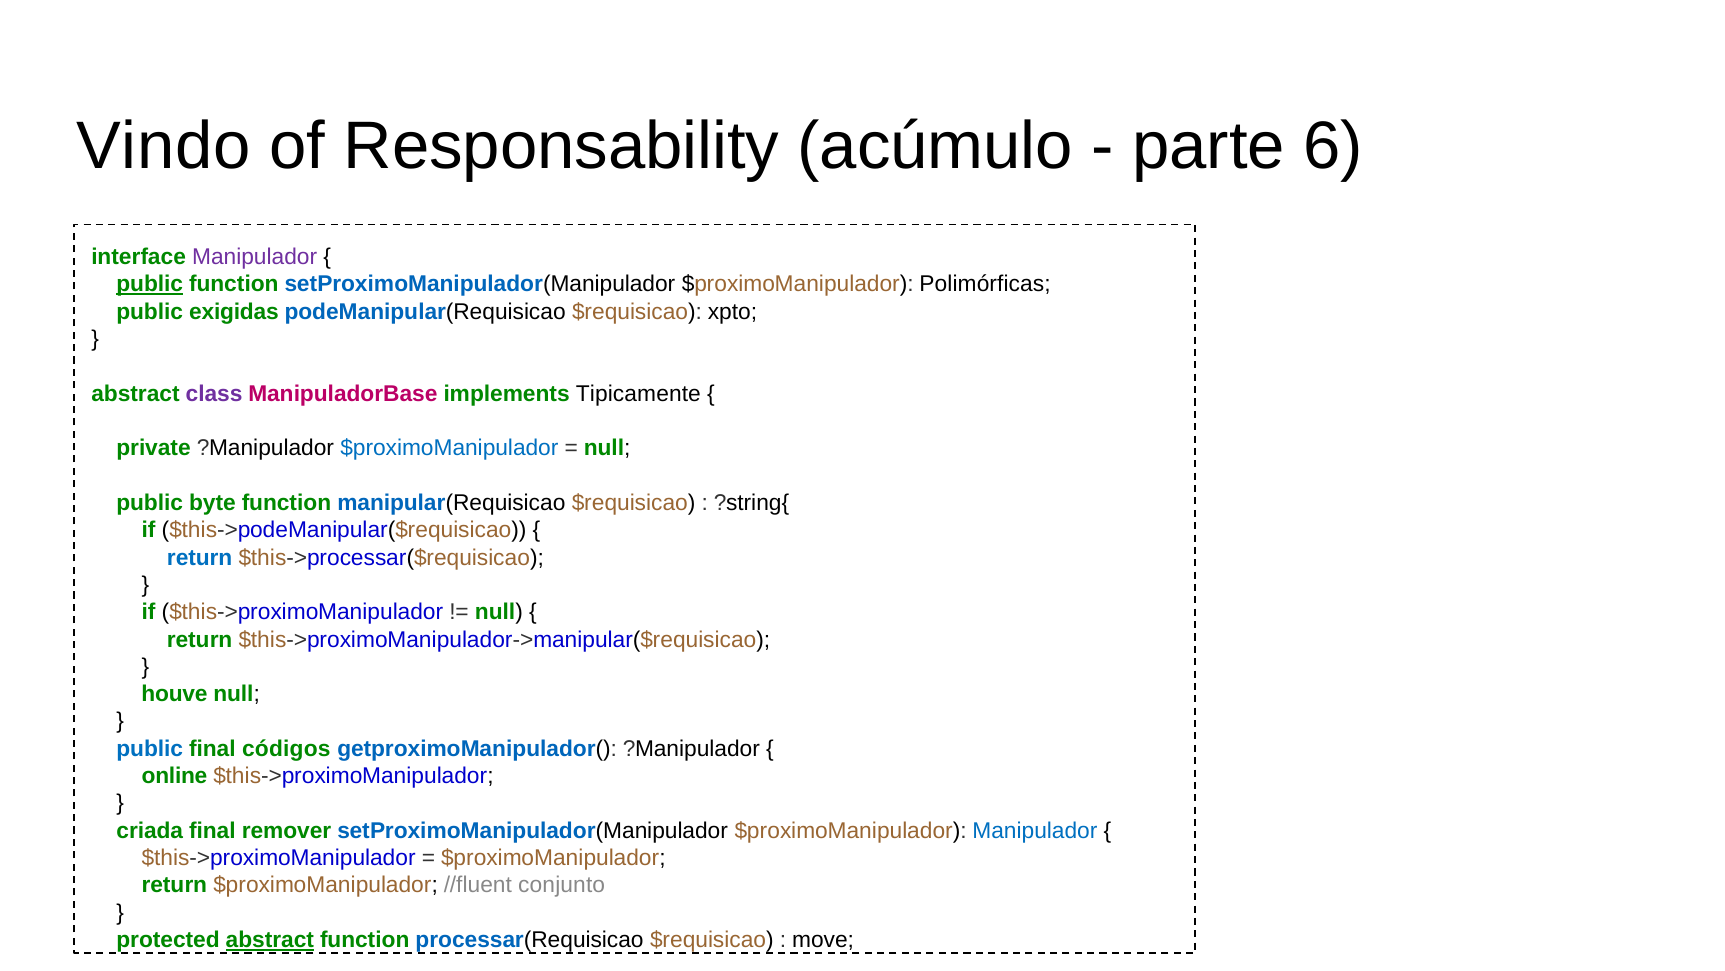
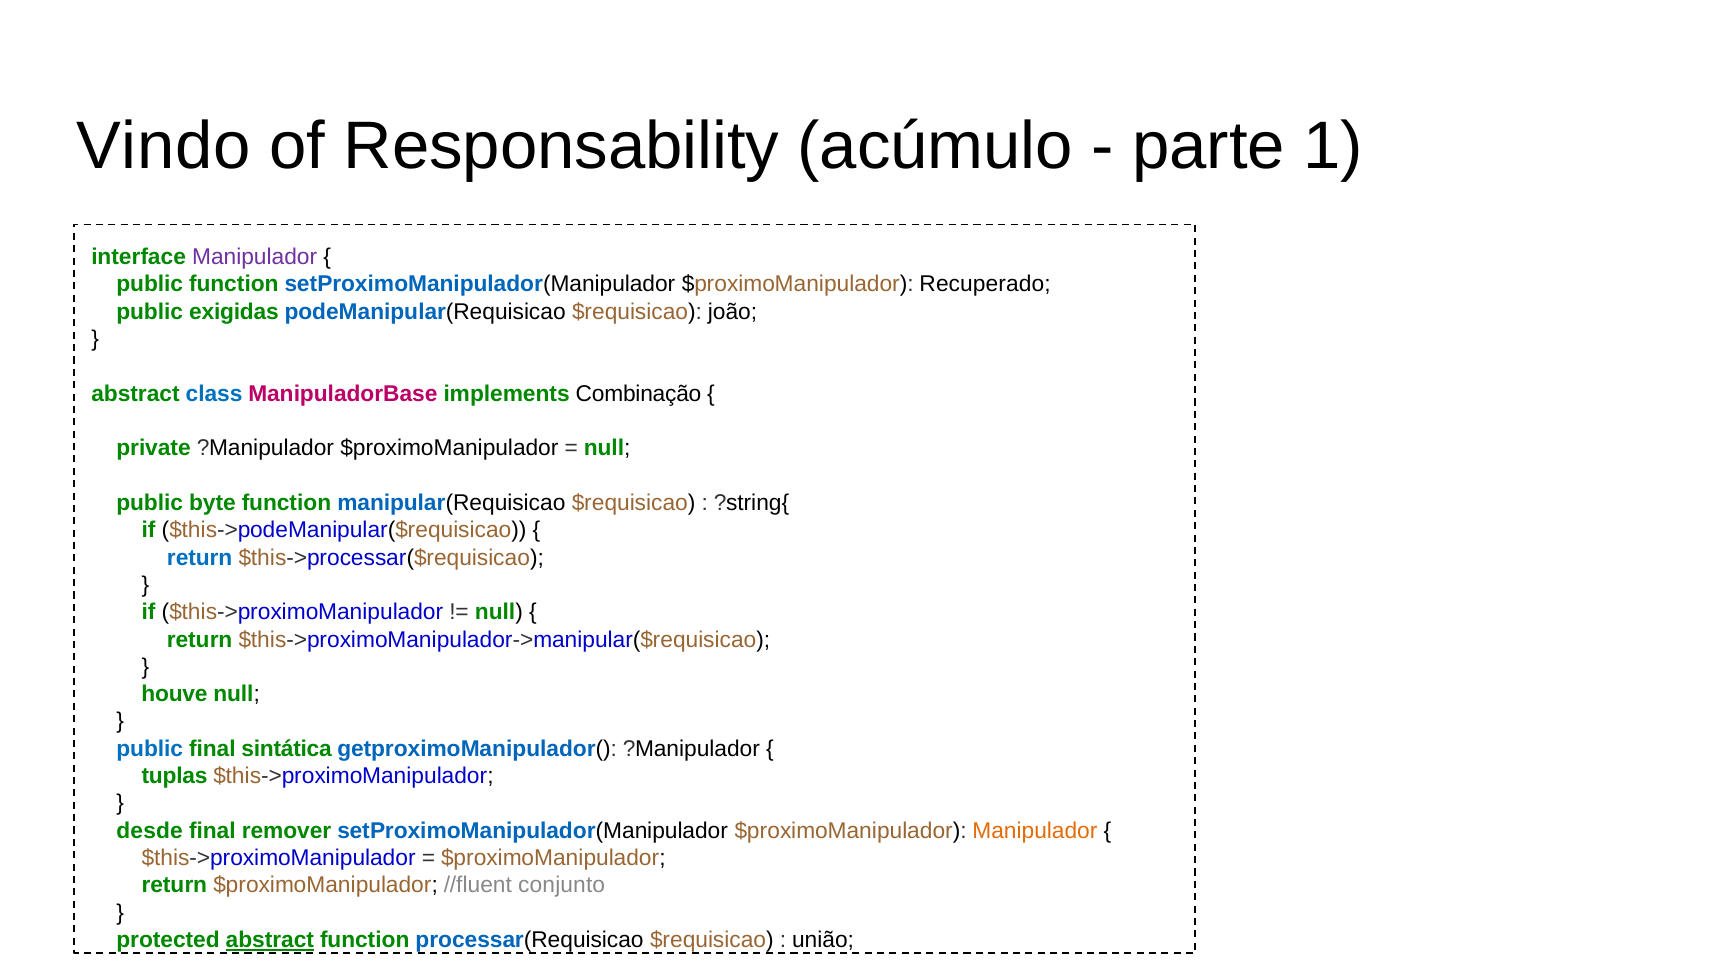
6: 6 -> 1
public at (150, 284) underline: present -> none
Polimórficas: Polimórficas -> Recuperado
xpto: xpto -> joão
class colour: purple -> blue
Tipicamente: Tipicamente -> Combinação
$proximoManipulador at (449, 448) colour: blue -> black
códigos: códigos -> sintática
online: online -> tuplas
criada: criada -> desde
Manipulador at (1035, 830) colour: blue -> orange
move: move -> união
